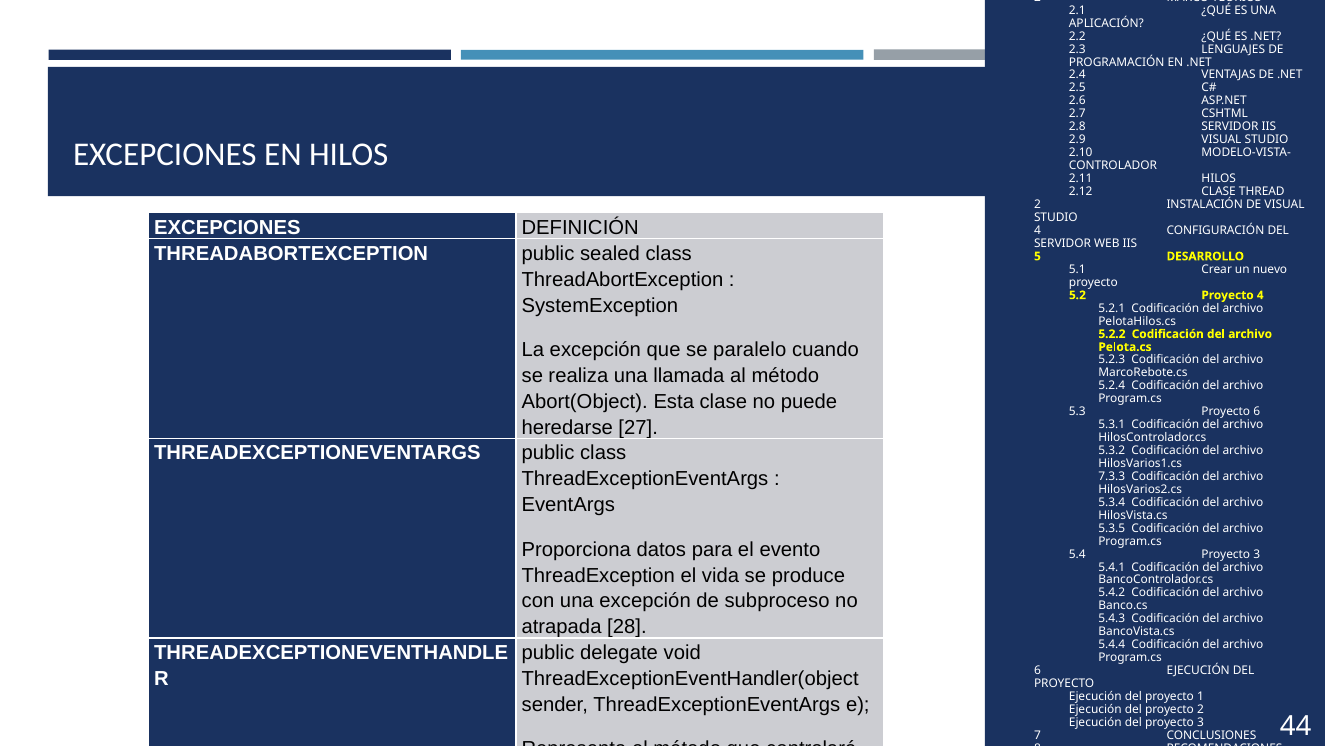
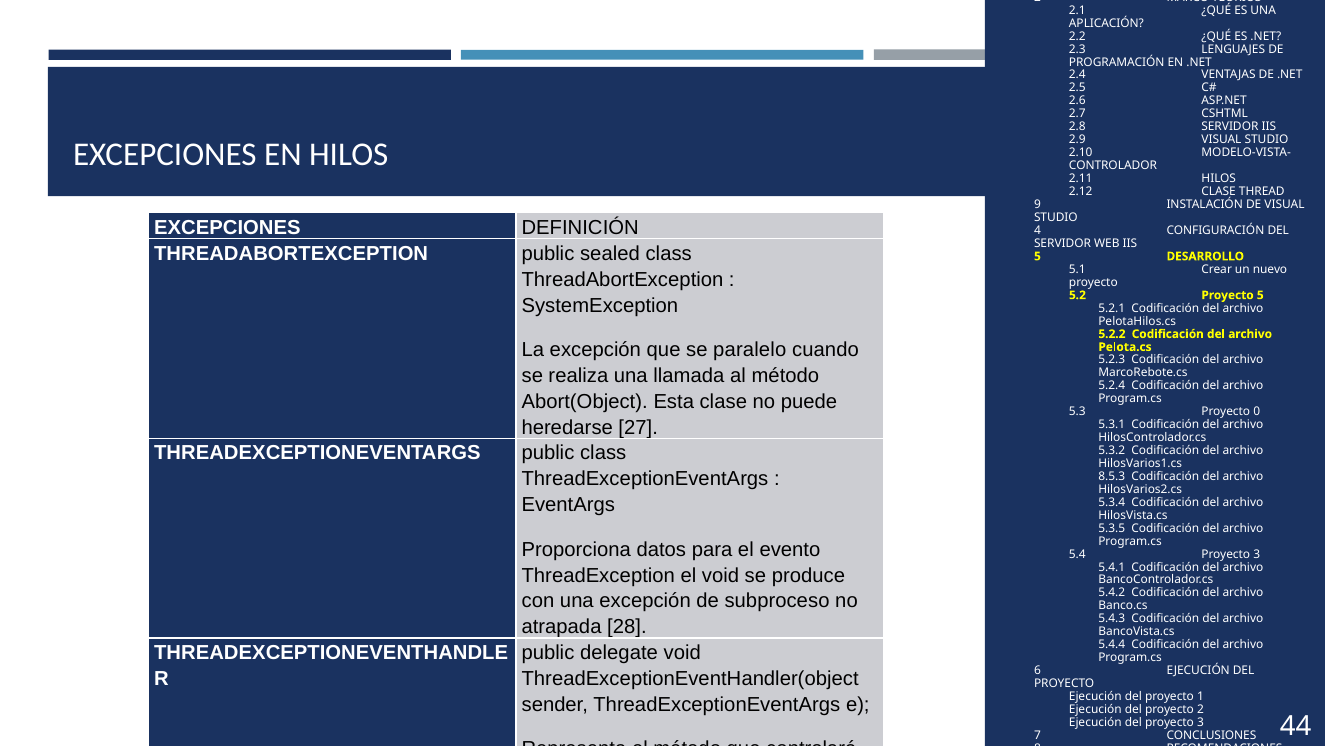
2 at (1037, 204): 2 -> 9
Proyecto 4: 4 -> 5
Proyecto 6: 6 -> 0
7.3.3: 7.3.3 -> 8.5.3
el vida: vida -> void
